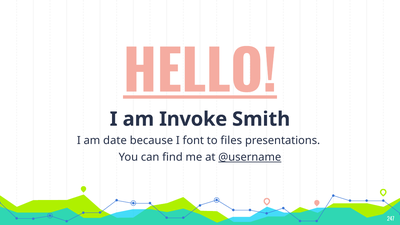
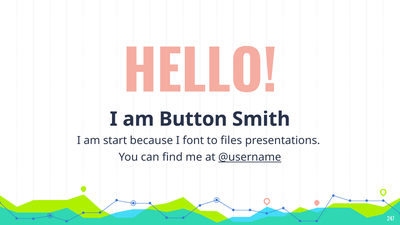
HELLO underline: present -> none
Invoke: Invoke -> Button
date: date -> start
